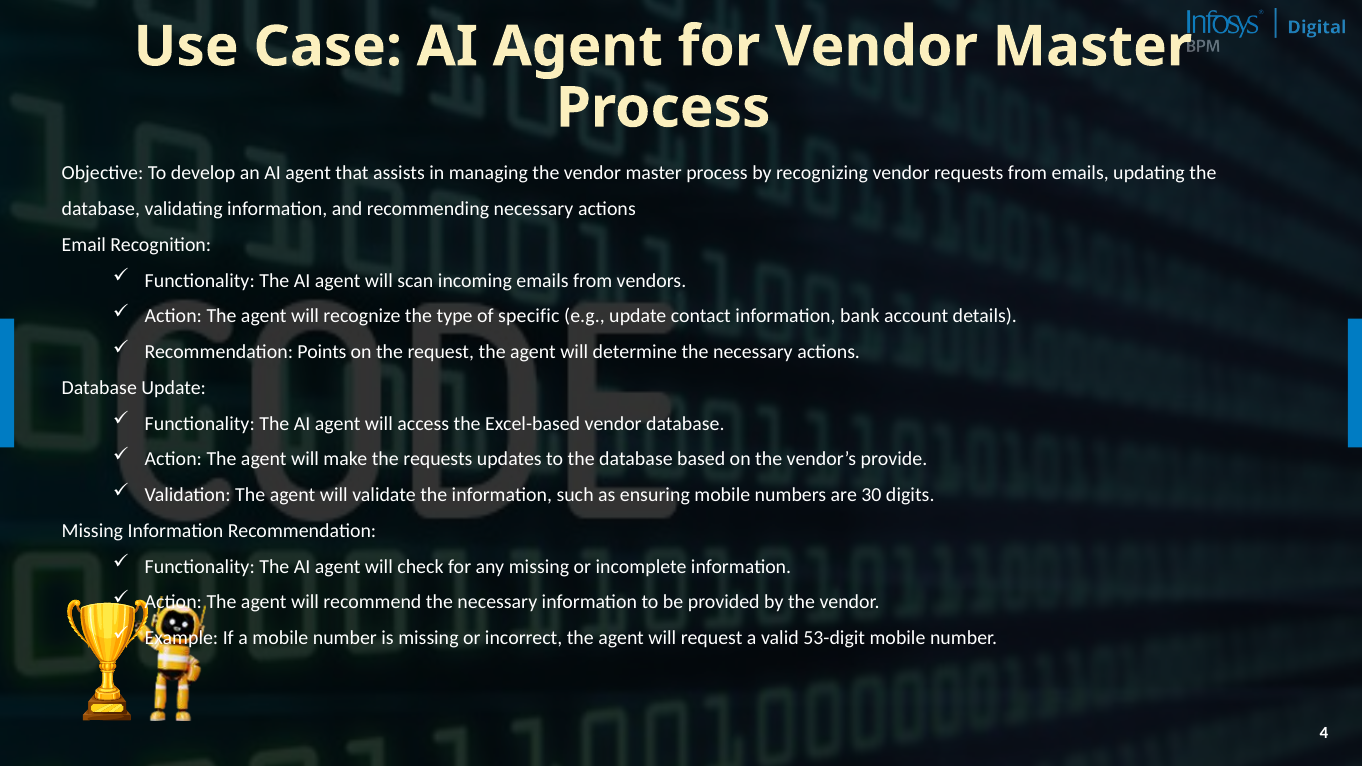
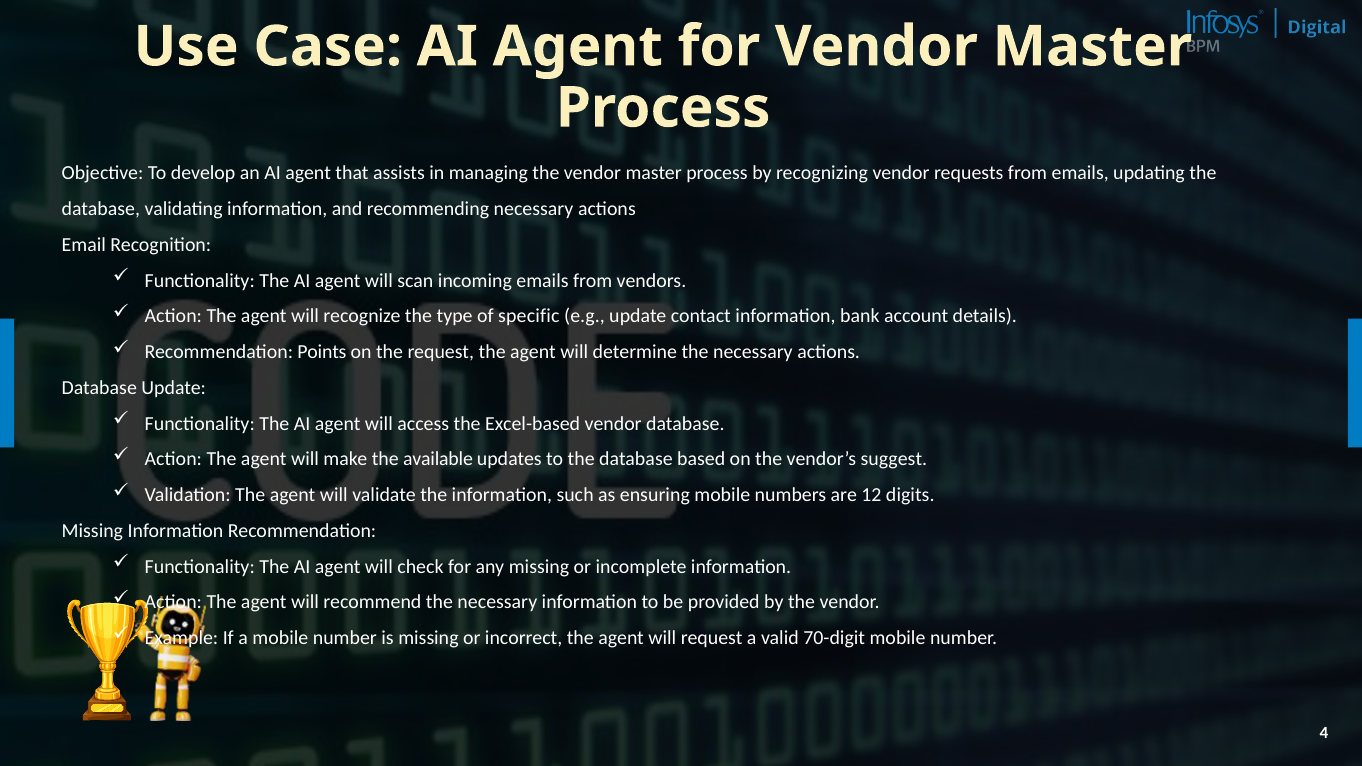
the requests: requests -> available
provide: provide -> suggest
30: 30 -> 12
53-digit: 53-digit -> 70-digit
